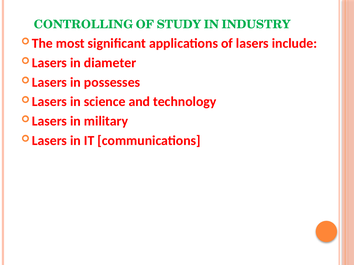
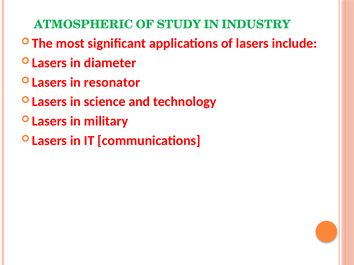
CONTROLLING: CONTROLLING -> ATMOSPHERIC
possesses: possesses -> resonator
